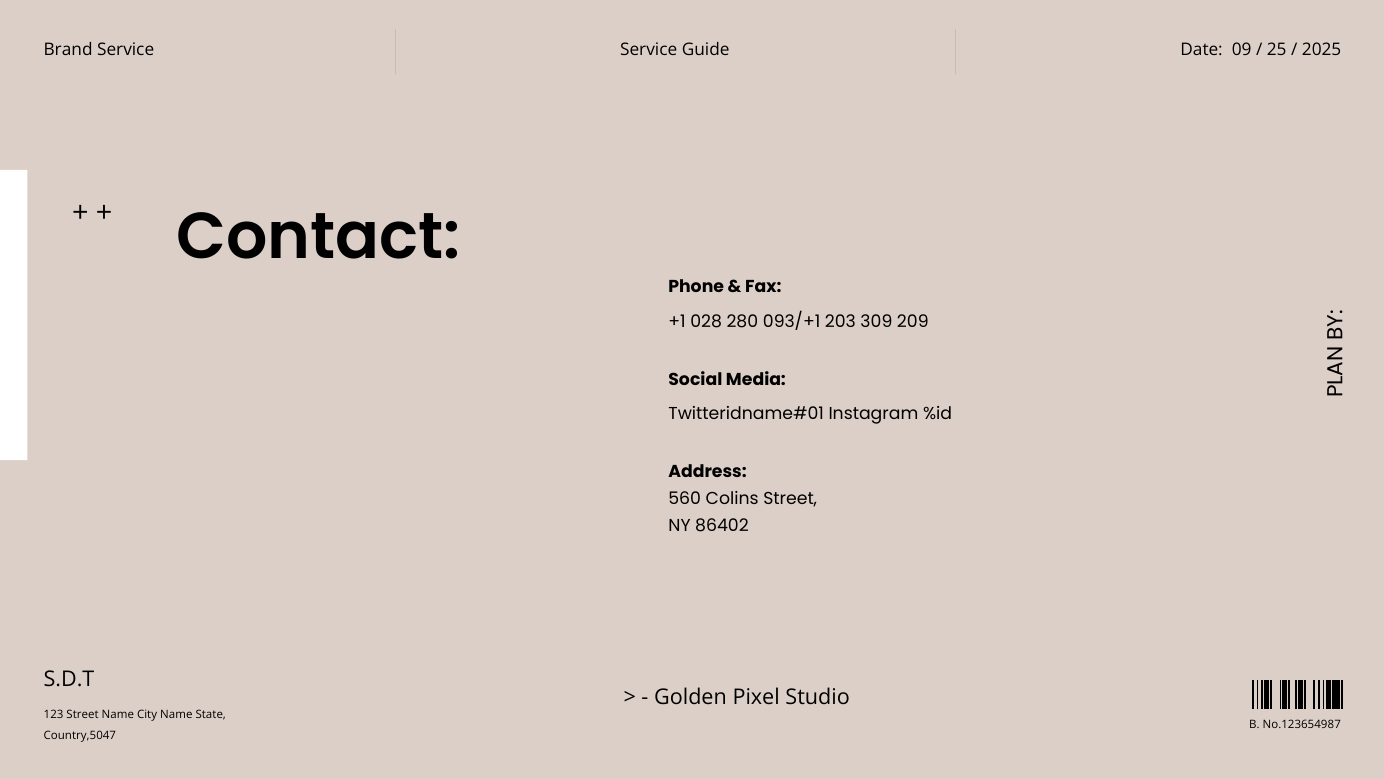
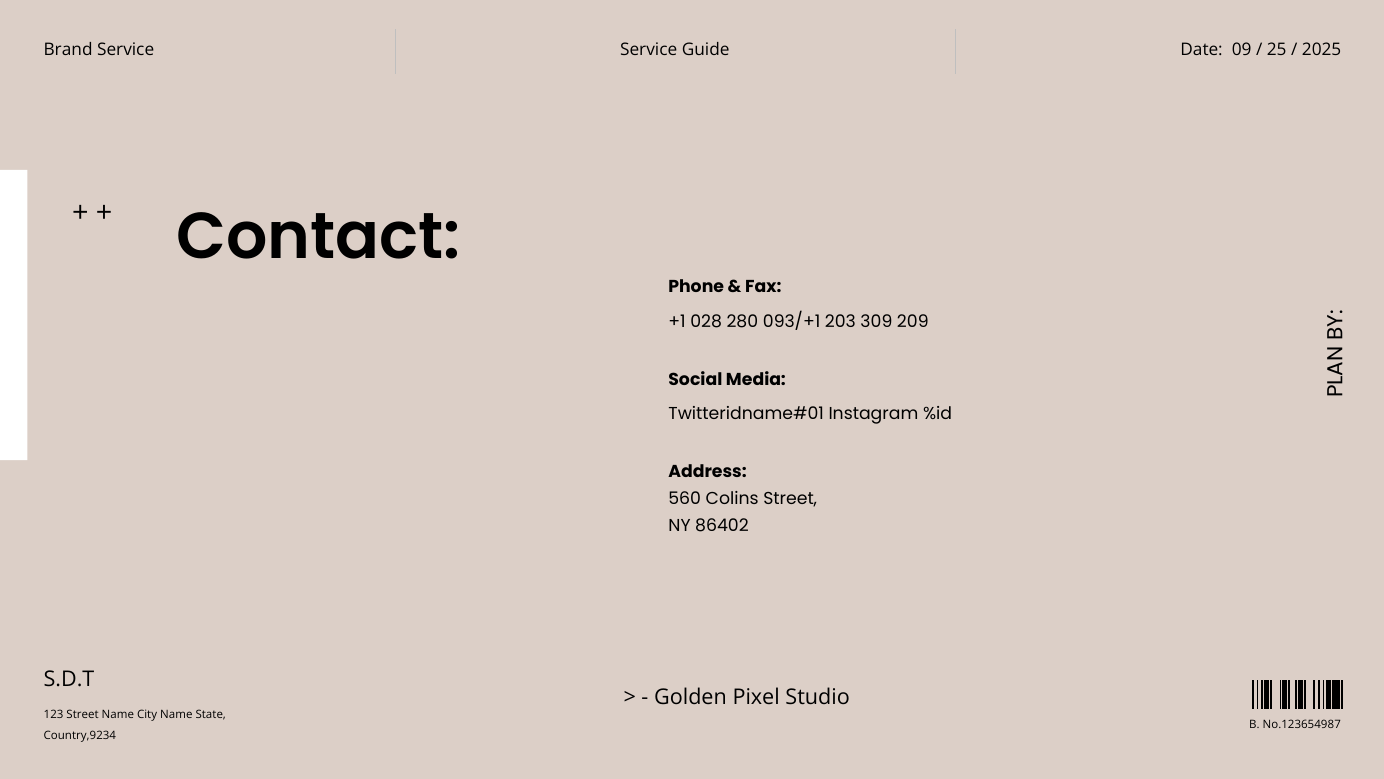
Country,5047: Country,5047 -> Country,9234
